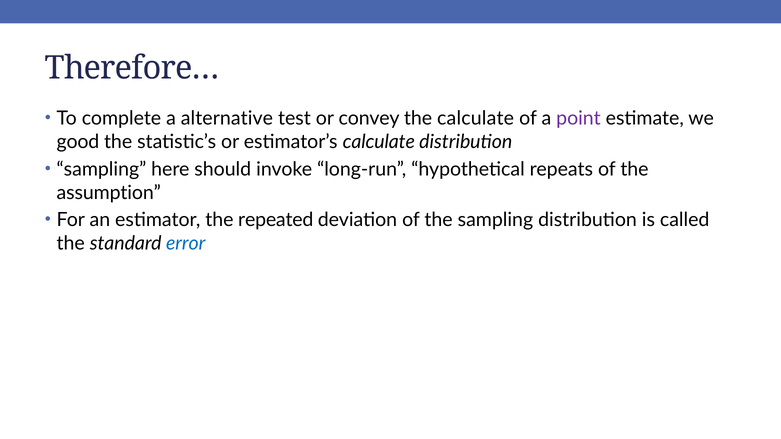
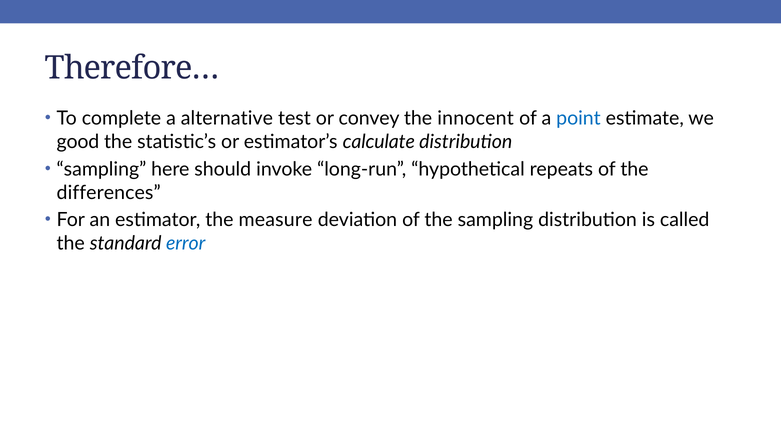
the calculate: calculate -> innocent
point colour: purple -> blue
assumption: assumption -> differences
repeated: repeated -> measure
